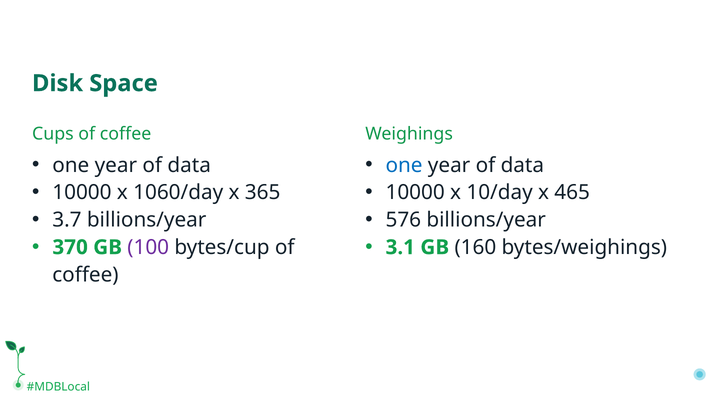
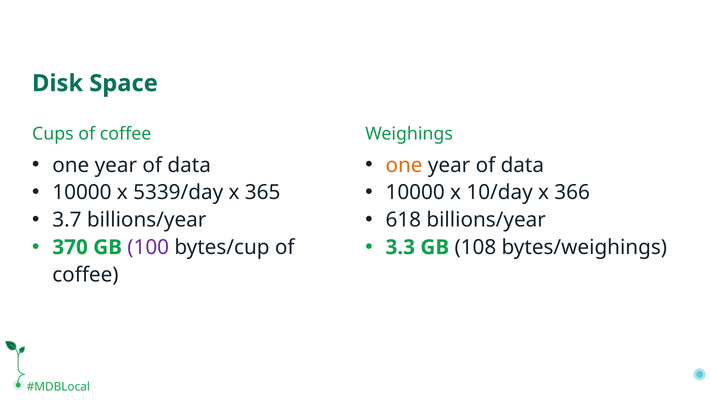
one at (404, 165) colour: blue -> orange
1060/day: 1060/day -> 5339/day
465: 465 -> 366
576: 576 -> 618
3.1: 3.1 -> 3.3
160: 160 -> 108
